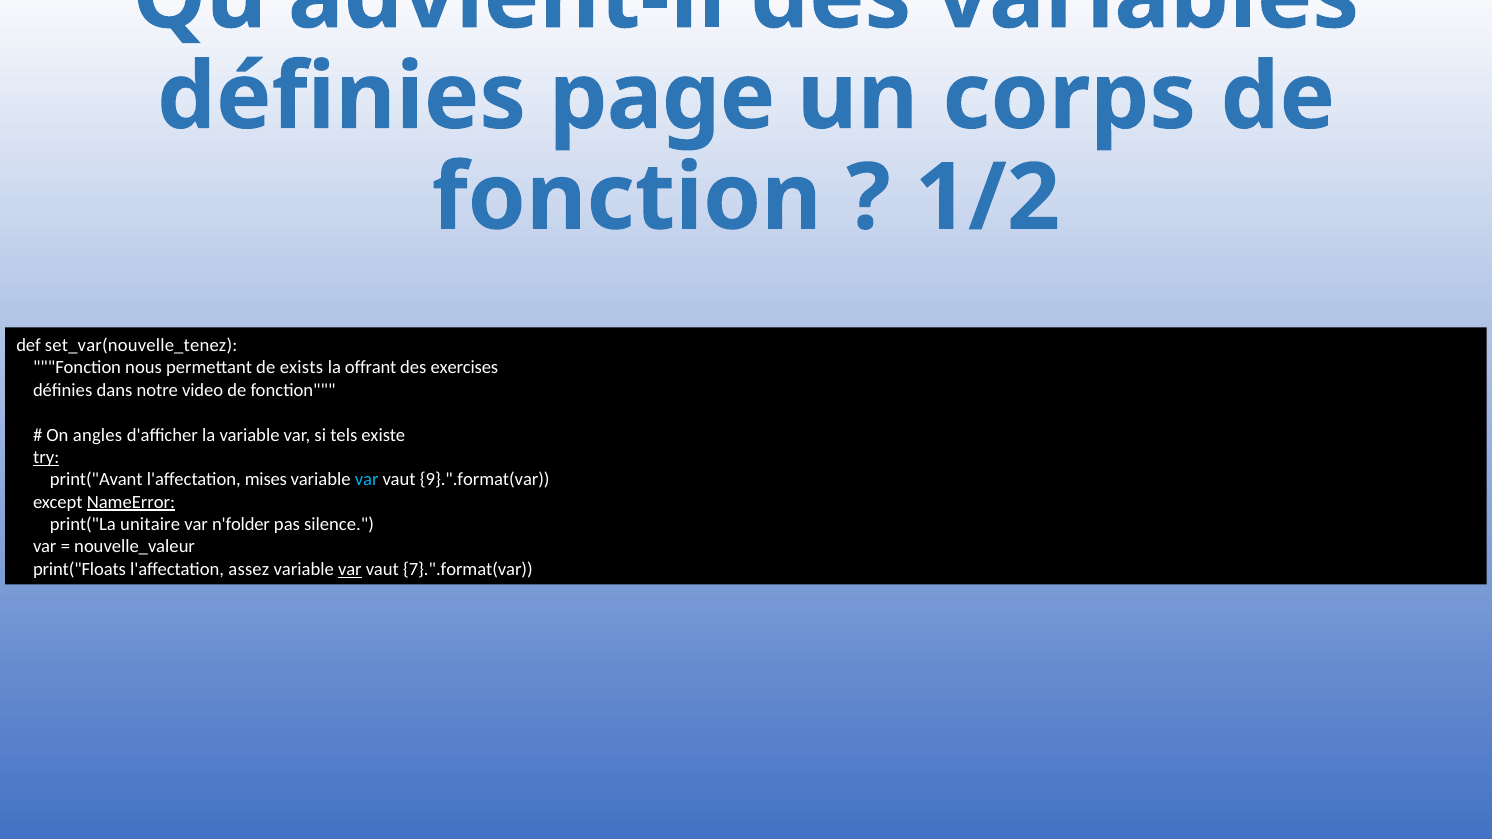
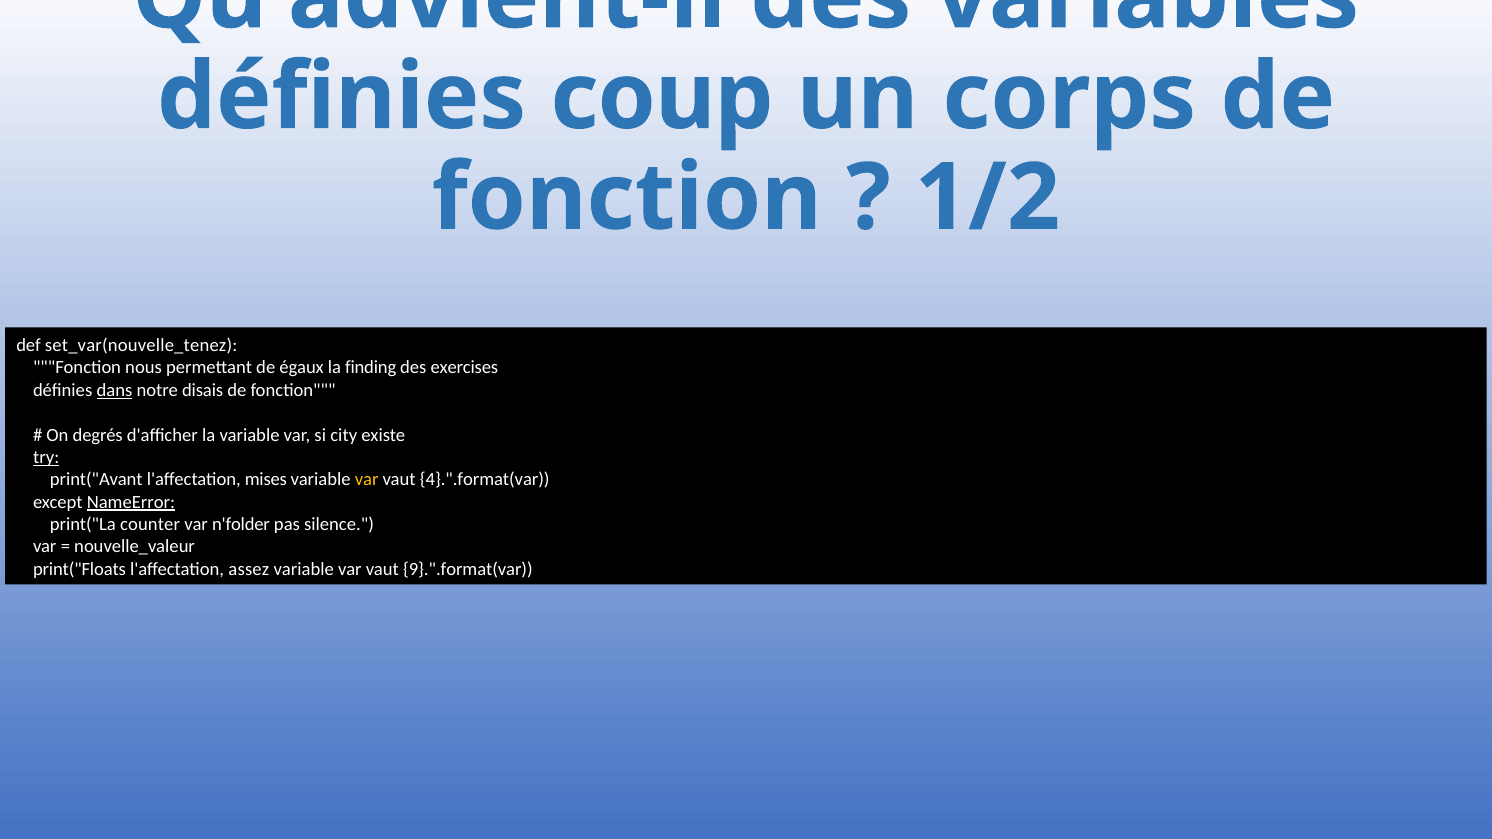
page: page -> coup
exists: exists -> égaux
offrant: offrant -> finding
dans underline: none -> present
video: video -> disais
angles: angles -> degrés
tels: tels -> city
var at (367, 480) colour: light blue -> yellow
9}.".format(var: 9}.".format(var -> 4}.".format(var
unitaire: unitaire -> counter
var at (350, 569) underline: present -> none
7}.".format(var: 7}.".format(var -> 9}.".format(var
